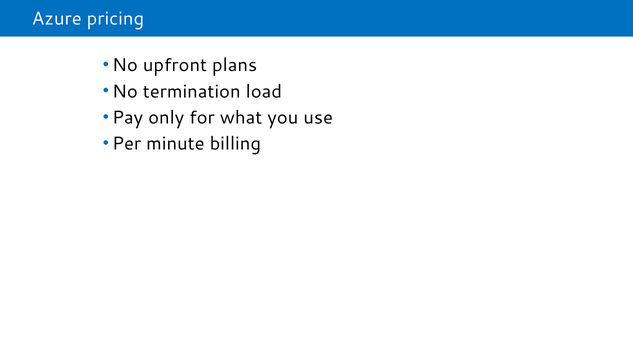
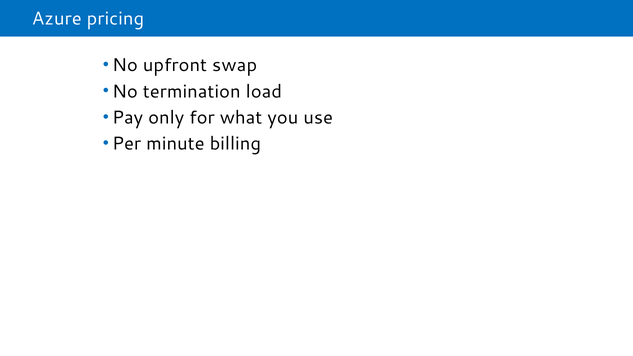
plans: plans -> swap
